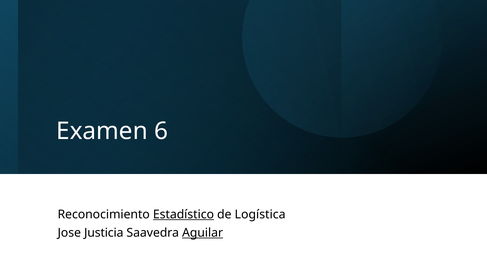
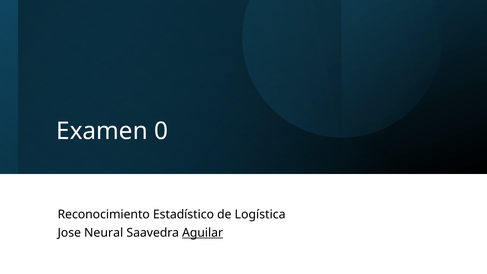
6: 6 -> 0
Estadístico underline: present -> none
Justicia: Justicia -> Neural
